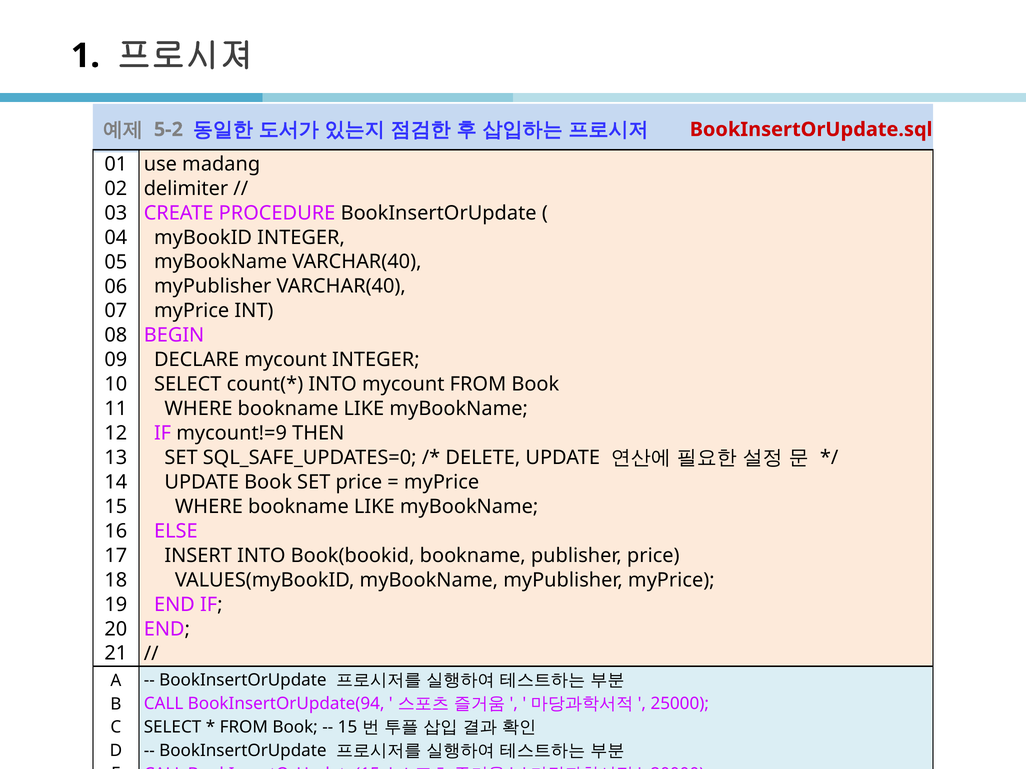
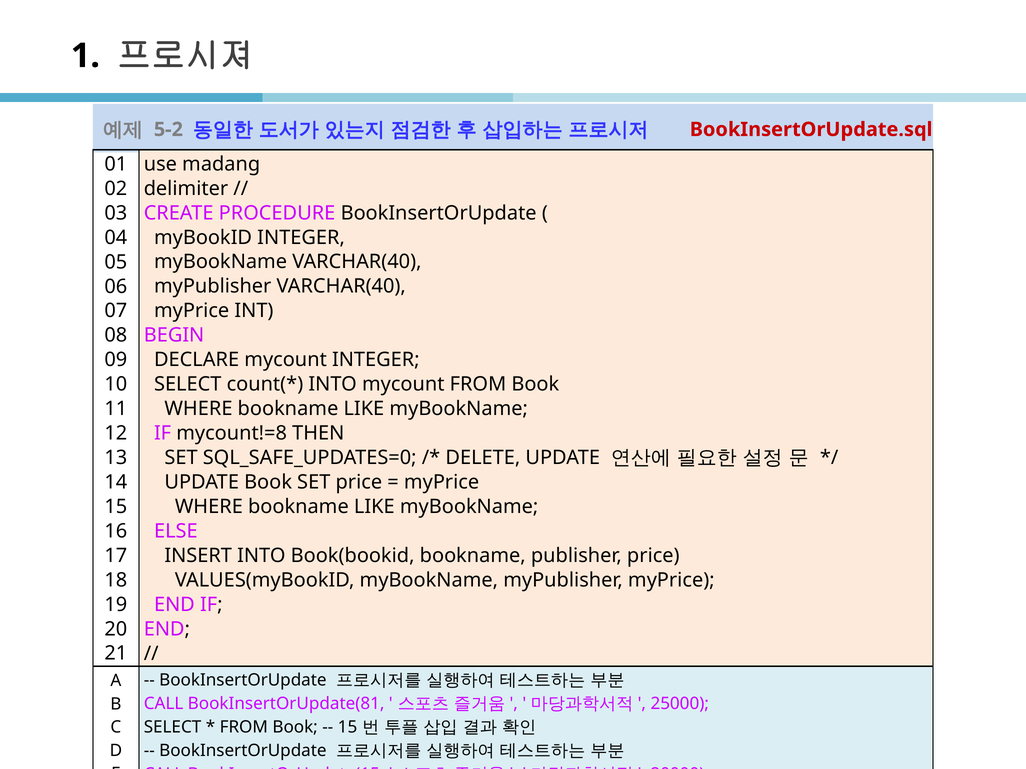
mycount!=9: mycount!=9 -> mycount!=8
BookInsertOrUpdate(94: BookInsertOrUpdate(94 -> BookInsertOrUpdate(81
